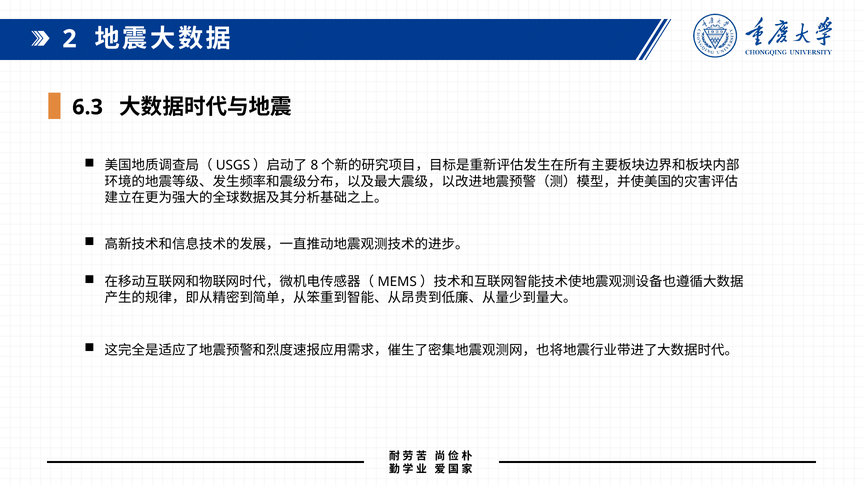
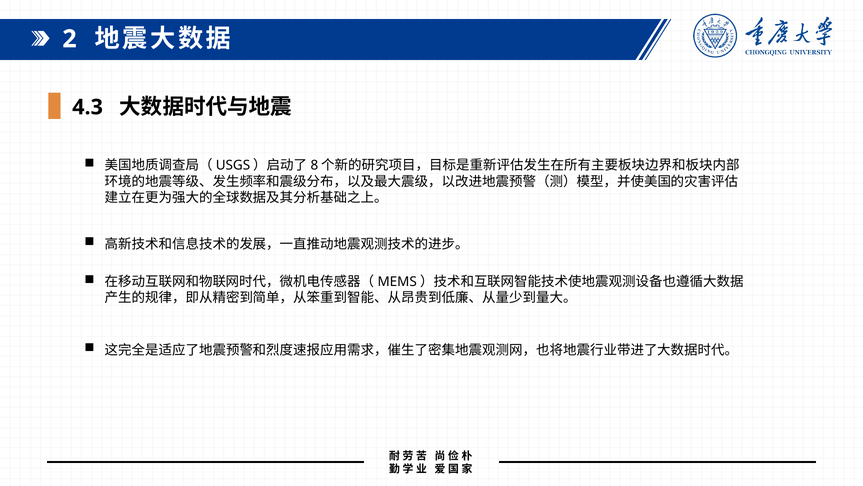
6.3: 6.3 -> 4.3
